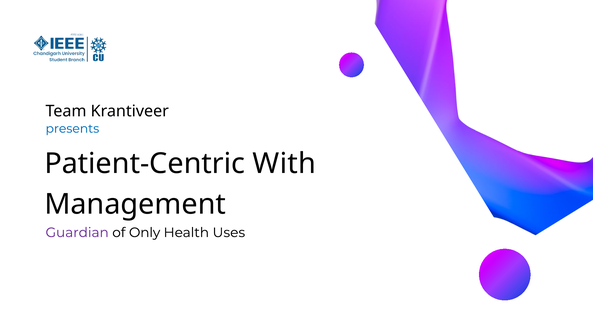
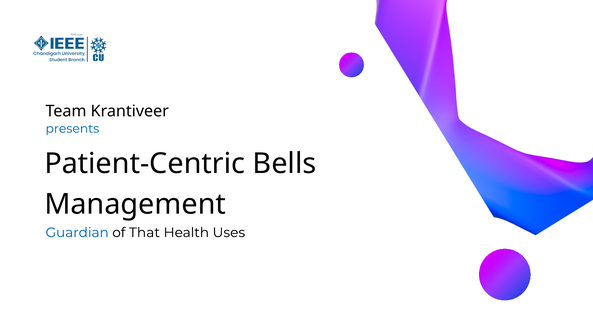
With: With -> Bells
Guardian colour: purple -> blue
Only: Only -> That
